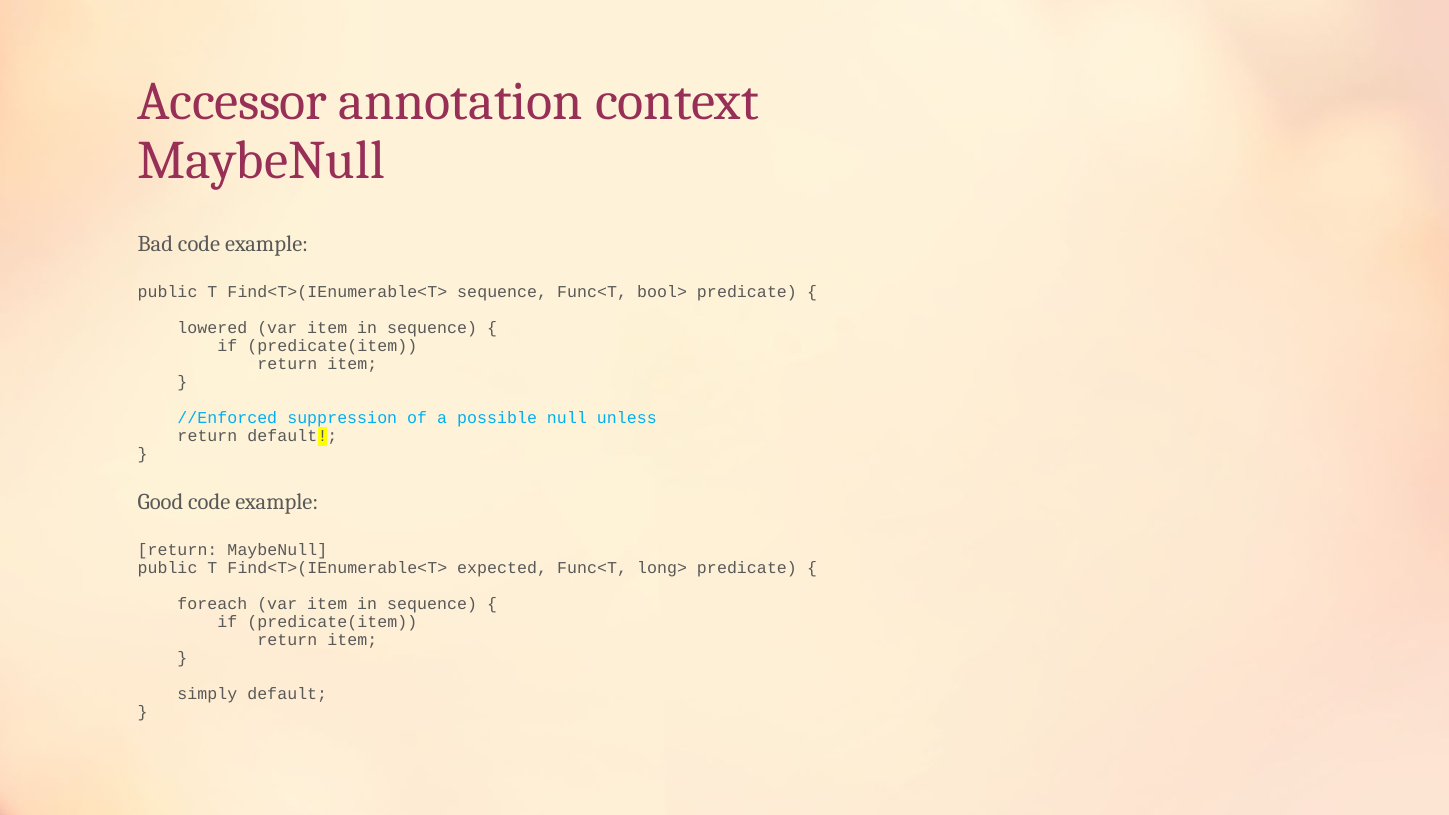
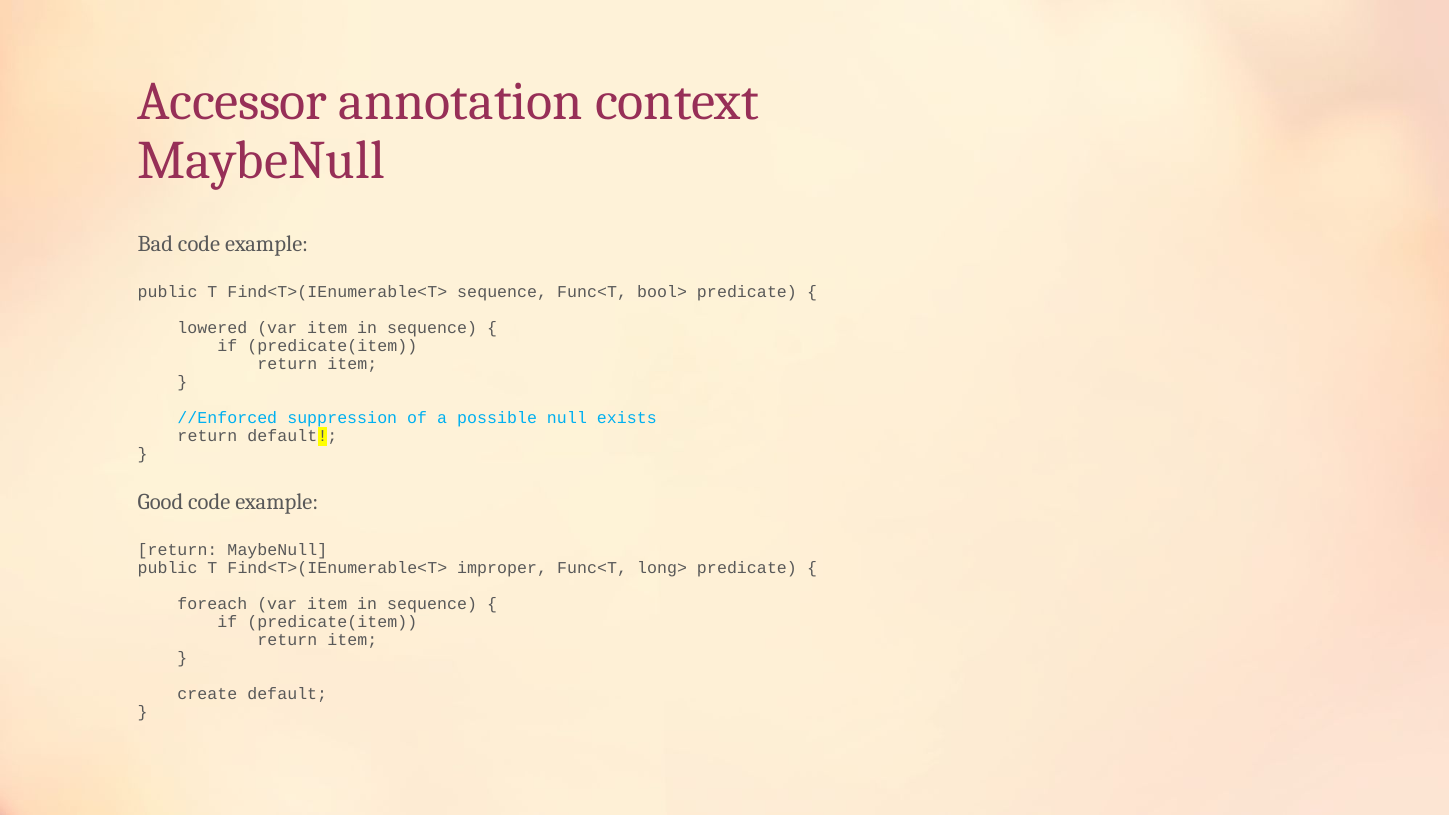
unless: unless -> exists
expected: expected -> improper
simply: simply -> create
